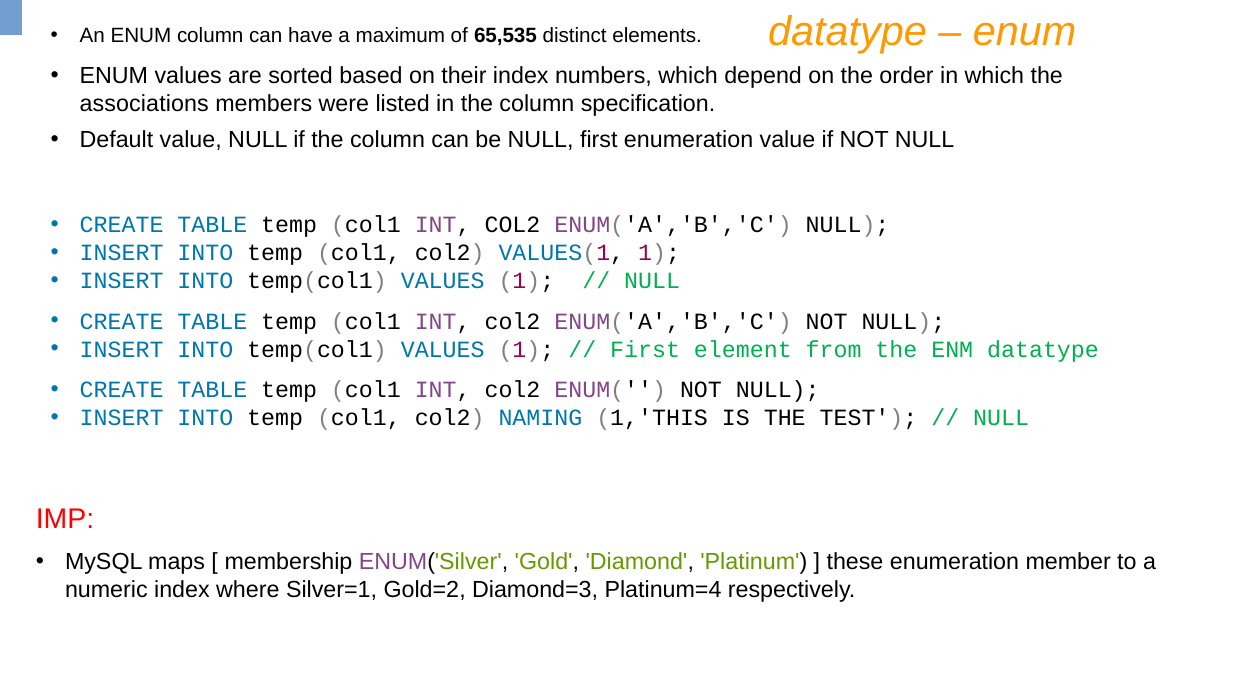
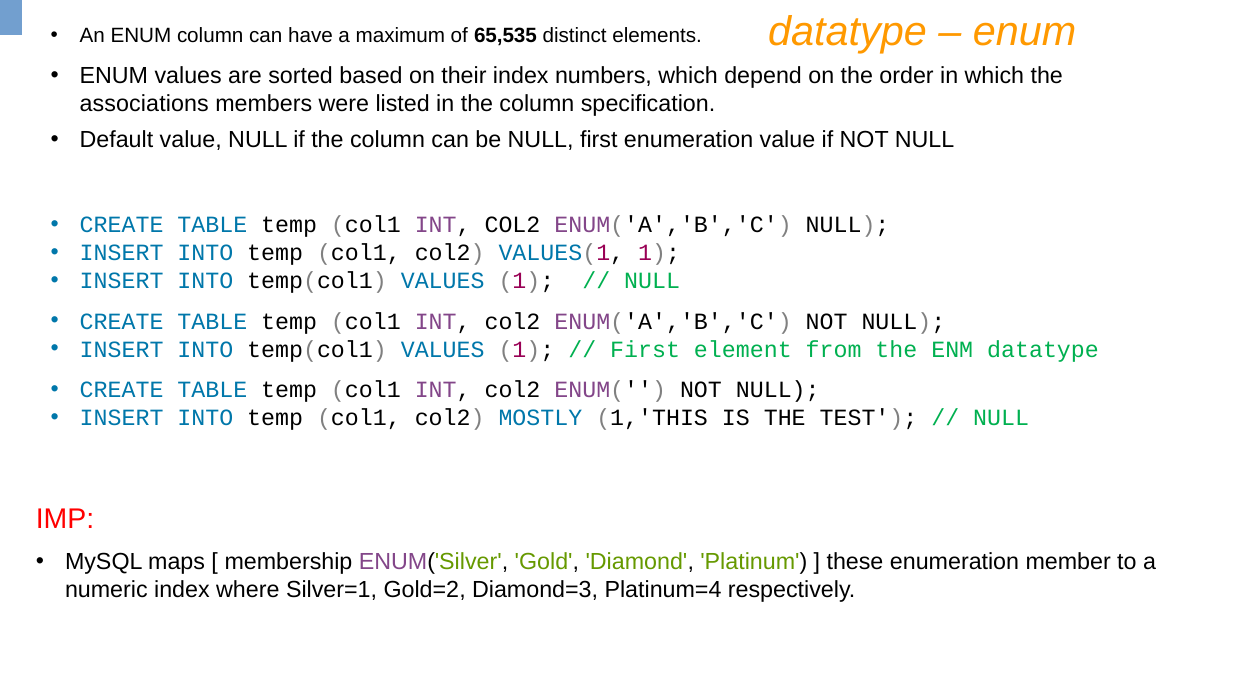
NAMING: NAMING -> MOSTLY
